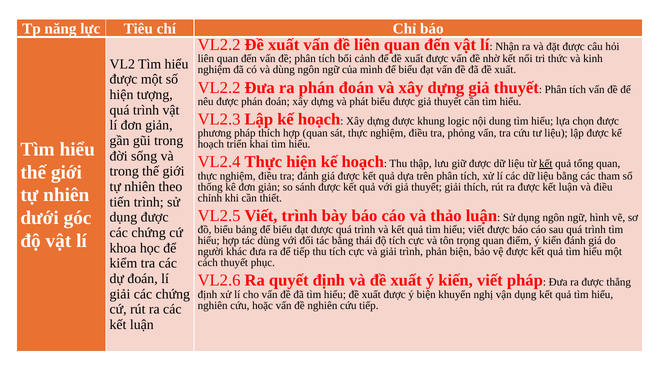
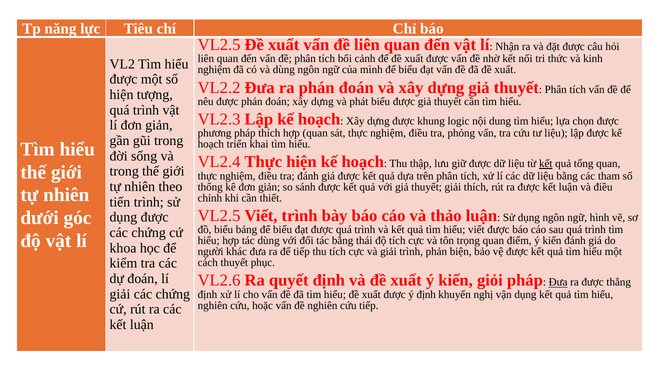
VL2.2 at (219, 45): VL2.2 -> VL2.5
kiến viết: viết -> giỏi
Đưa at (558, 282) underline: none -> present
ý biện: biện -> định
